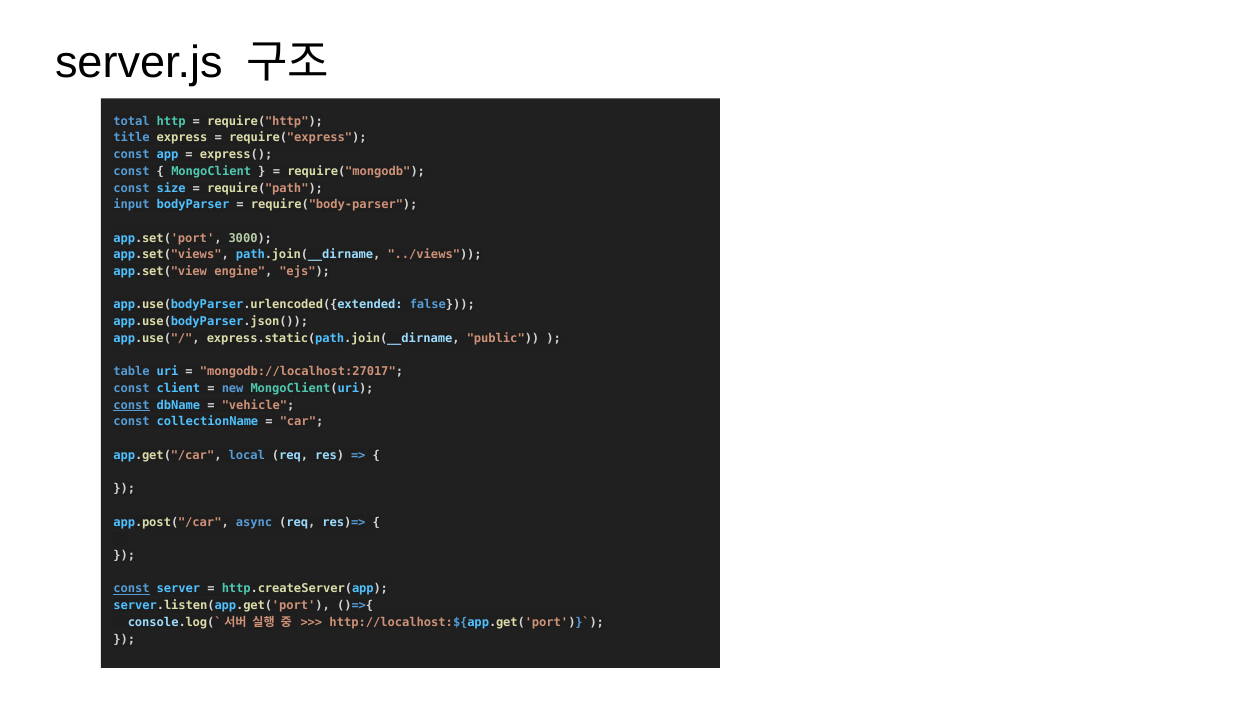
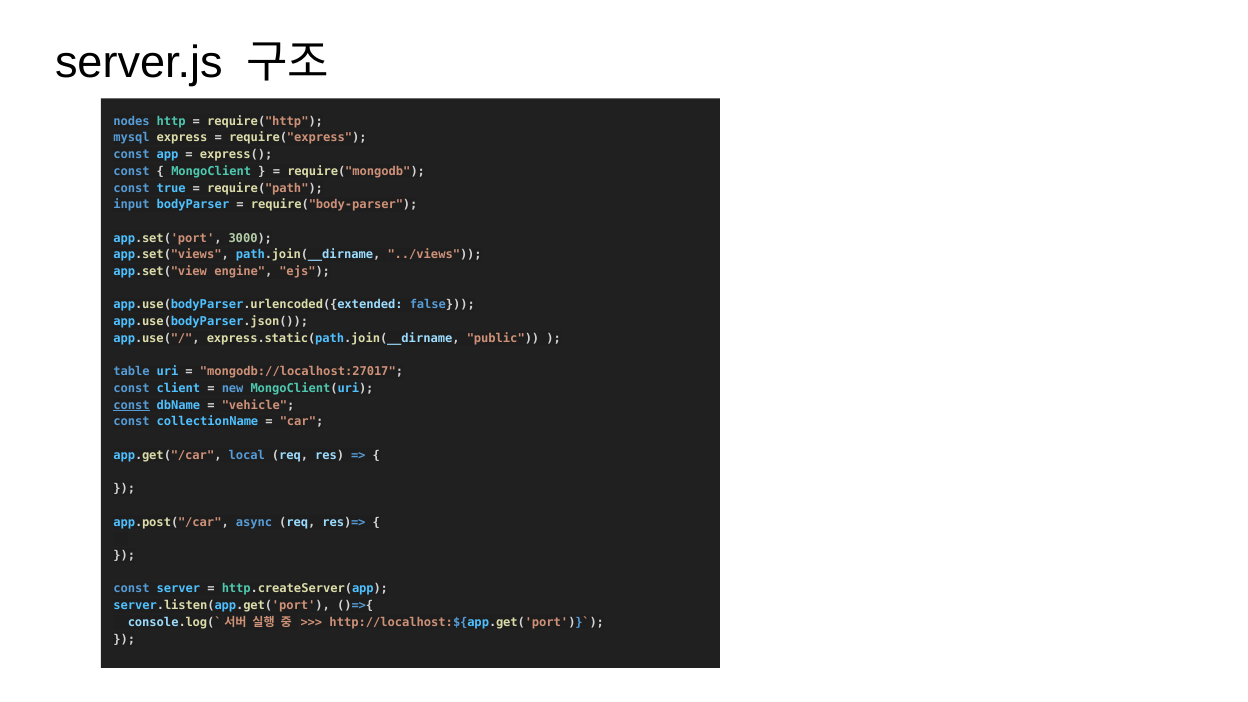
total: total -> nodes
title: title -> mysql
size: size -> true
const at (132, 589) underline: present -> none
